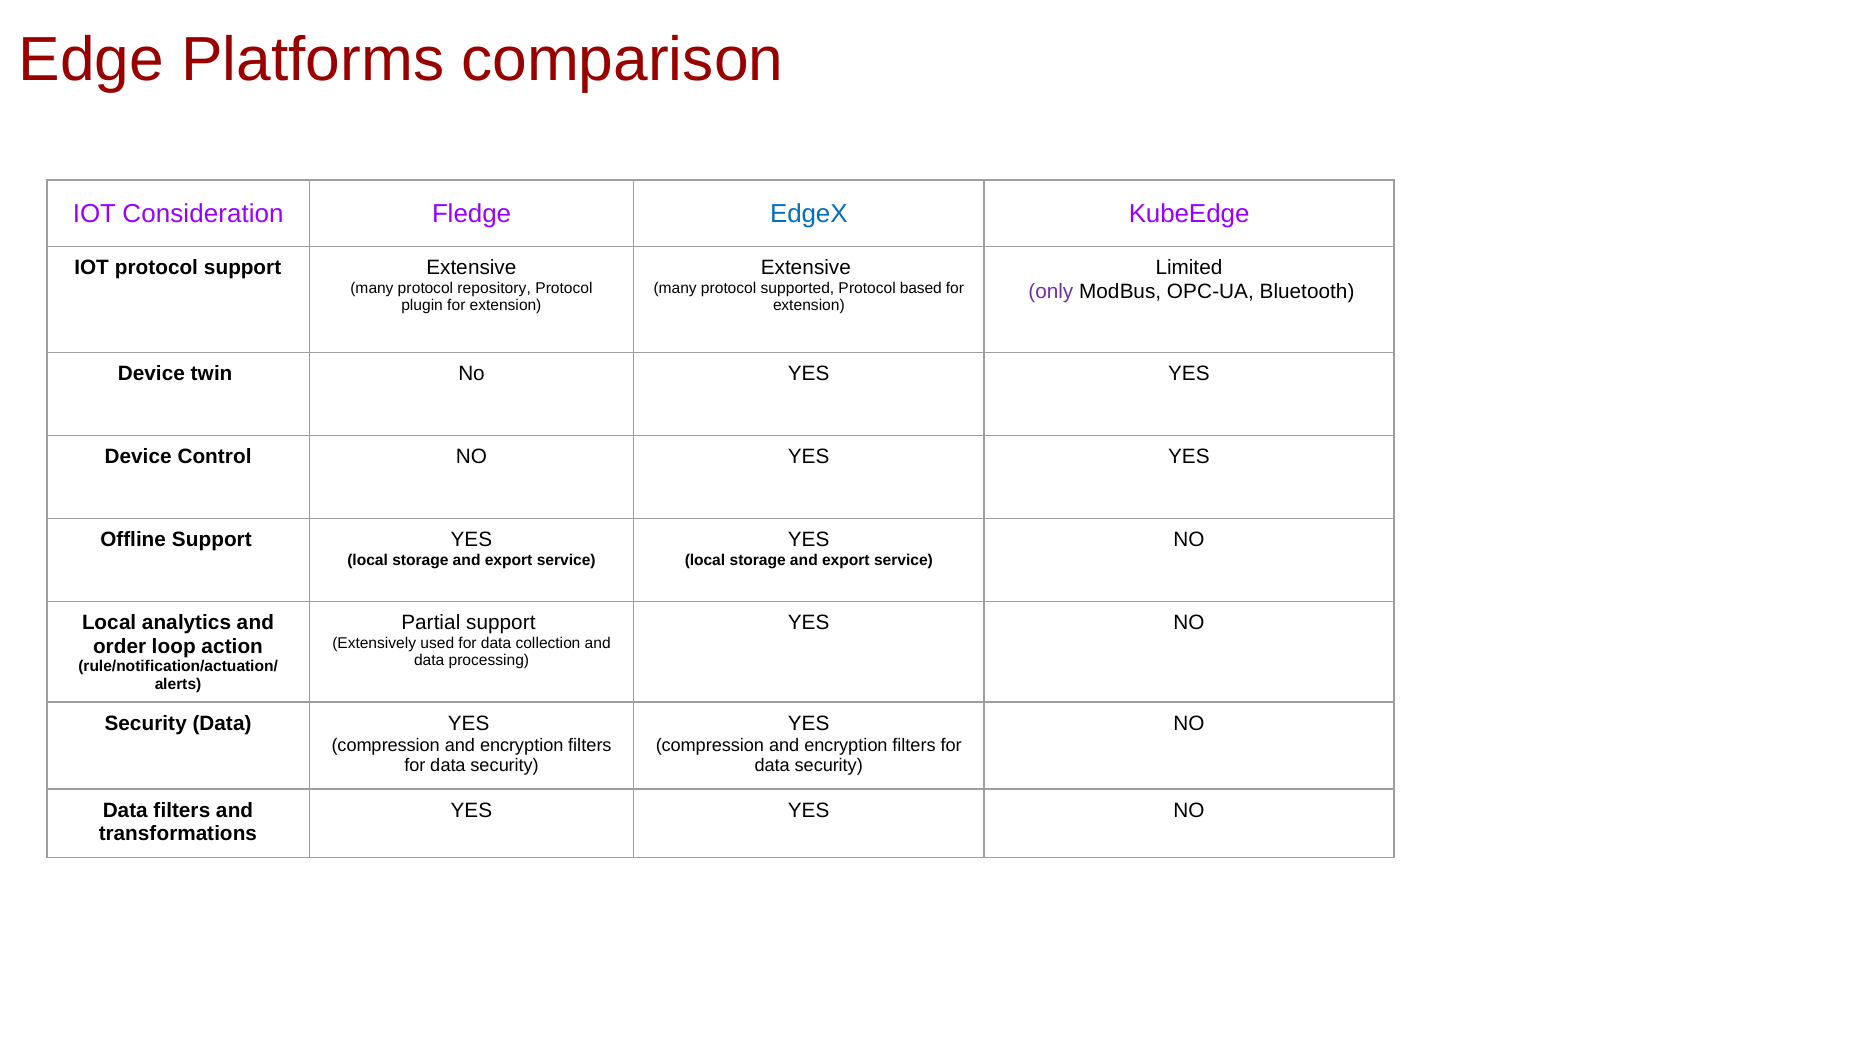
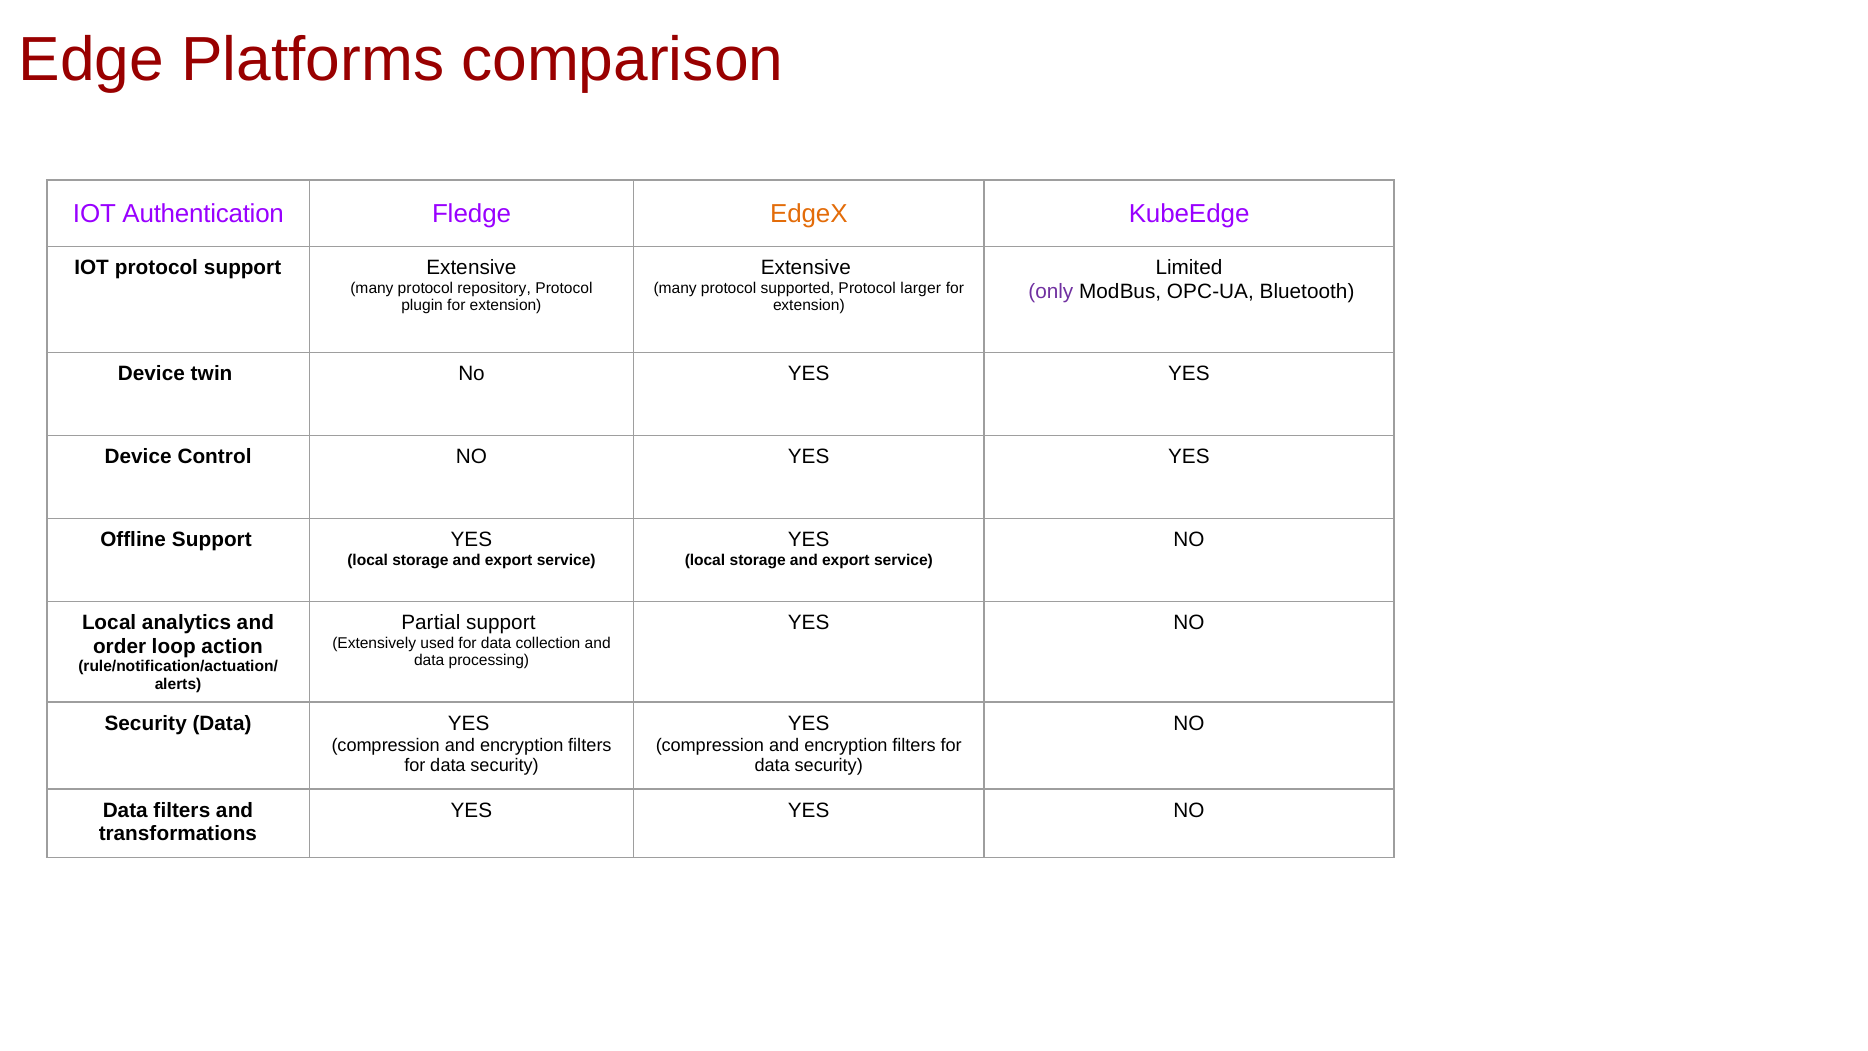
Consideration: Consideration -> Authentication
EdgeX colour: blue -> orange
based: based -> larger
